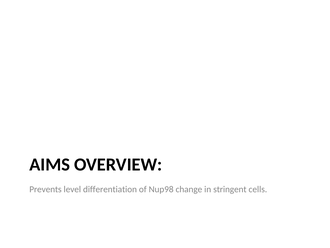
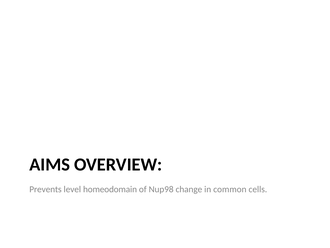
differentiation: differentiation -> homeodomain
stringent: stringent -> common
